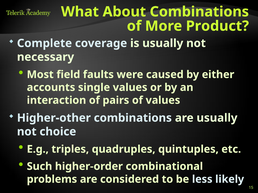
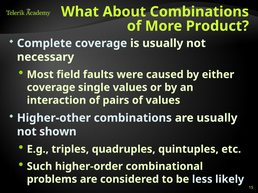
accounts at (51, 88): accounts -> coverage
choice: choice -> shown
